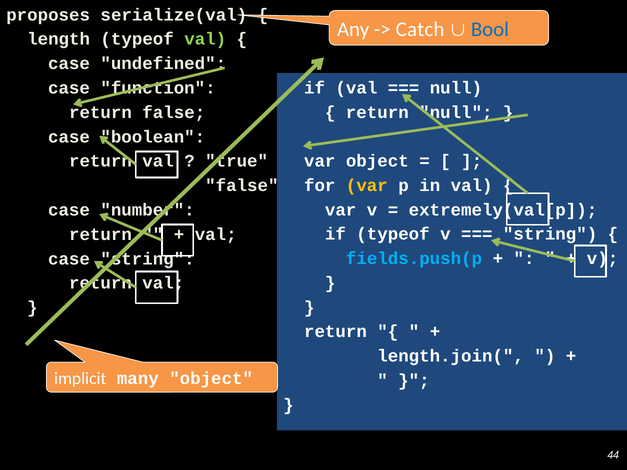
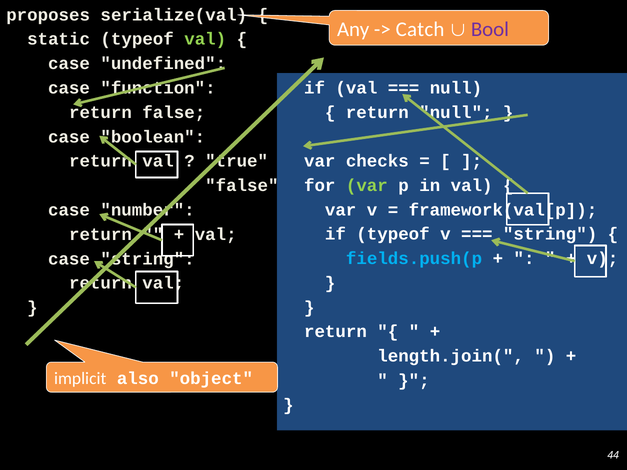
Bool colour: blue -> purple
length: length -> static
object at (377, 161): object -> checks
var at (367, 186) colour: yellow -> light green
extremely(val[p: extremely(val[p -> framework(val[p
many: many -> also
